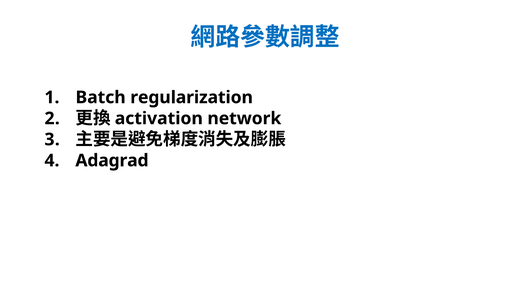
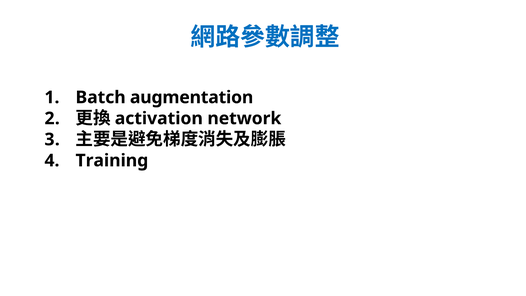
regularization: regularization -> augmentation
Adagrad: Adagrad -> Training
